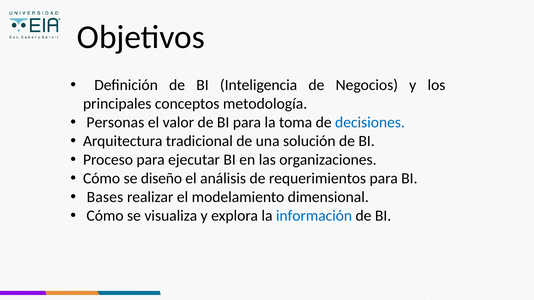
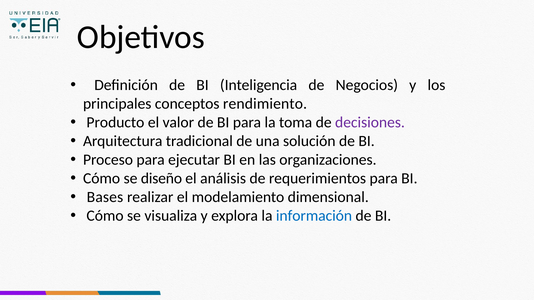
metodología: metodología -> rendimiento
Personas: Personas -> Producto
decisiones colour: blue -> purple
